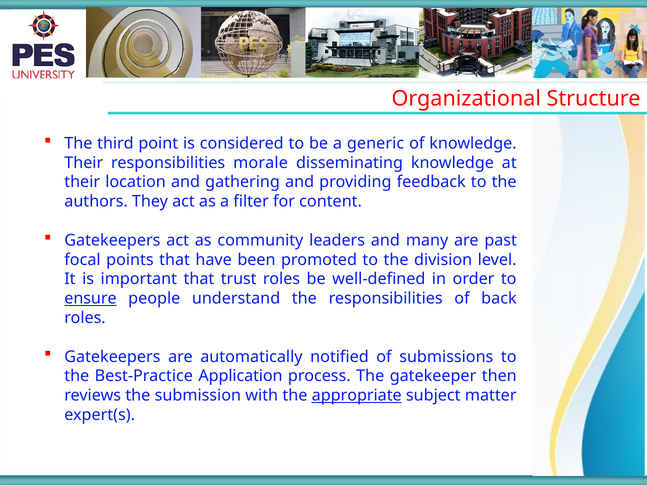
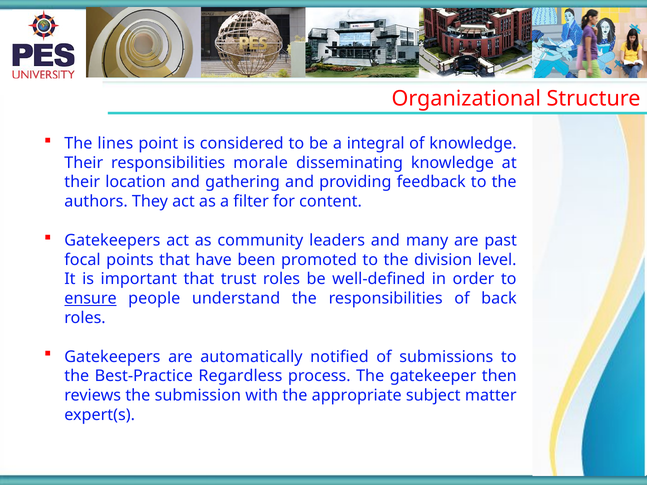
third: third -> lines
generic: generic -> integral
Application: Application -> Regardless
appropriate underline: present -> none
